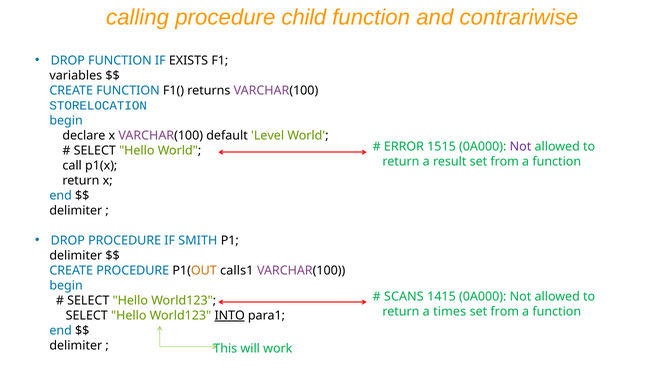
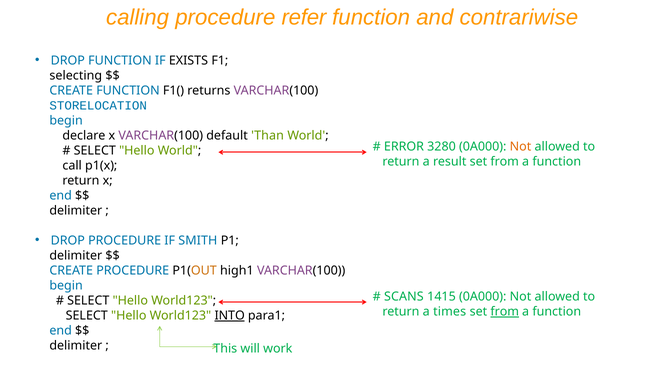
child: child -> refer
variables: variables -> selecting
Level: Level -> Than
1515: 1515 -> 3280
Not at (520, 147) colour: purple -> orange
calls1: calls1 -> high1
from at (505, 312) underline: none -> present
